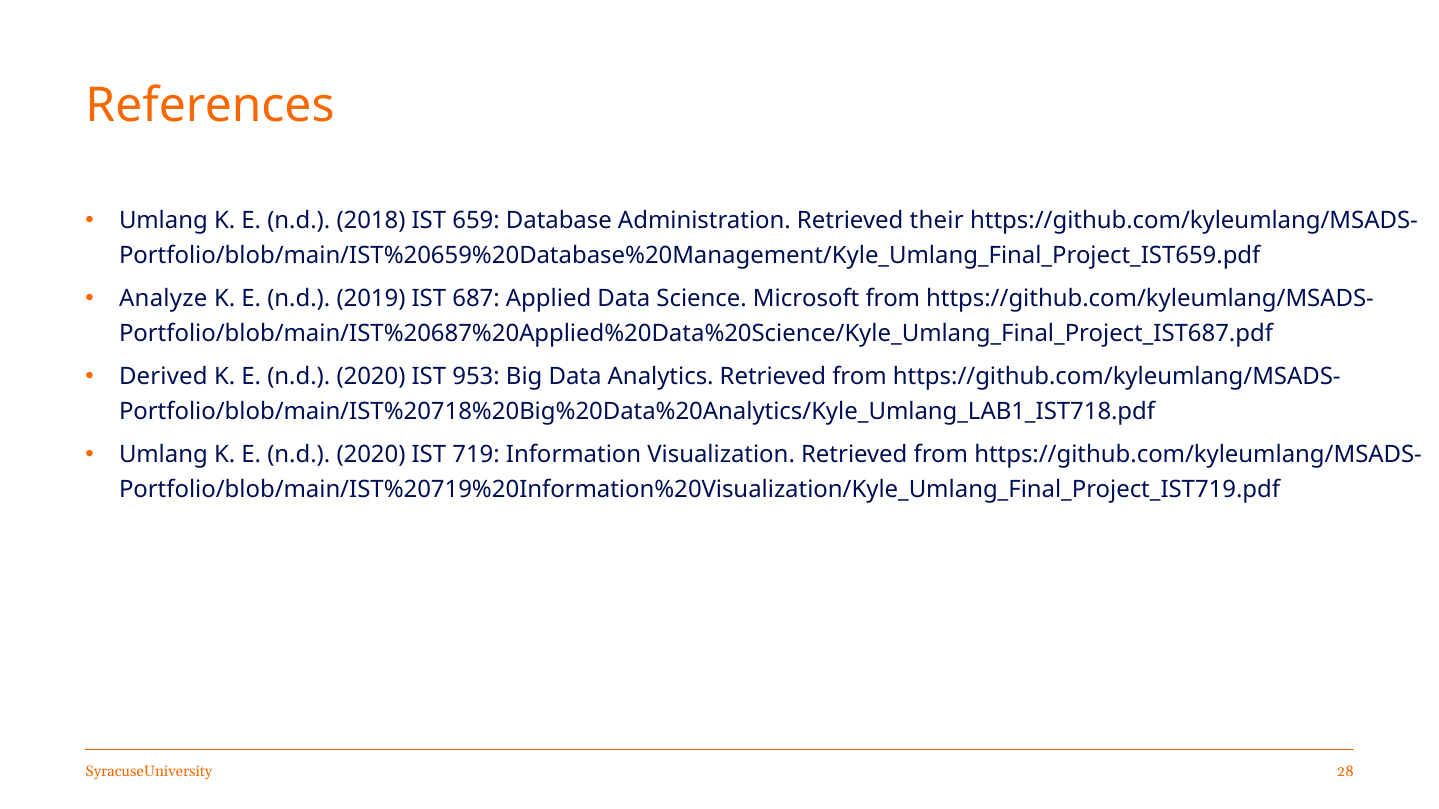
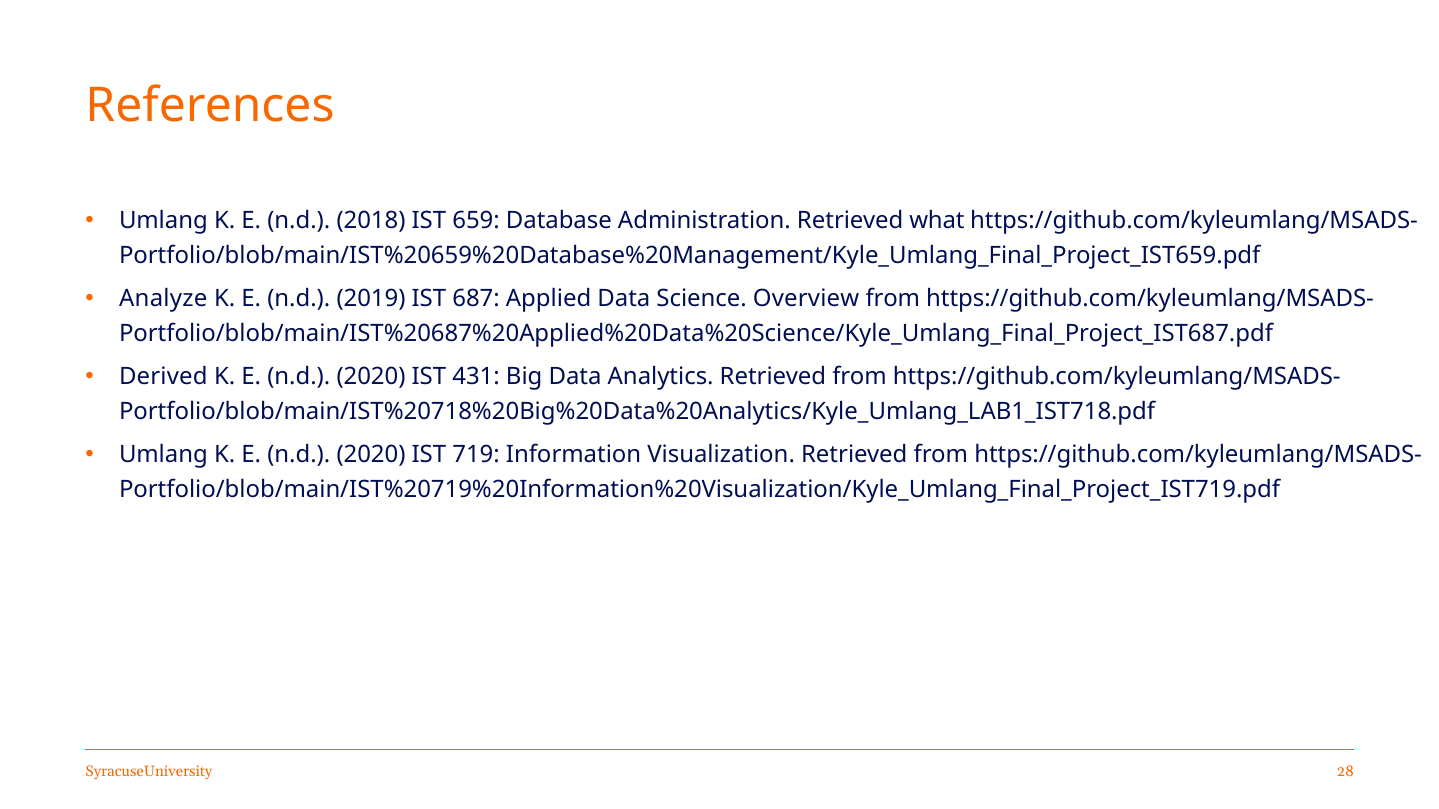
their: their -> what
Microsoft: Microsoft -> Overview
953: 953 -> 431
